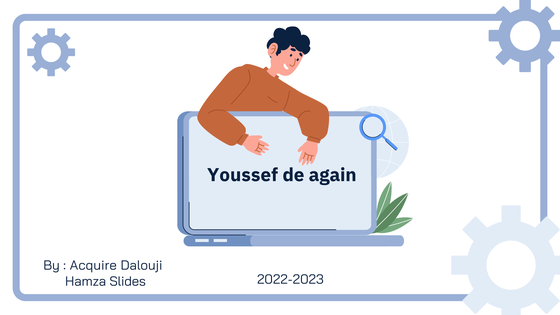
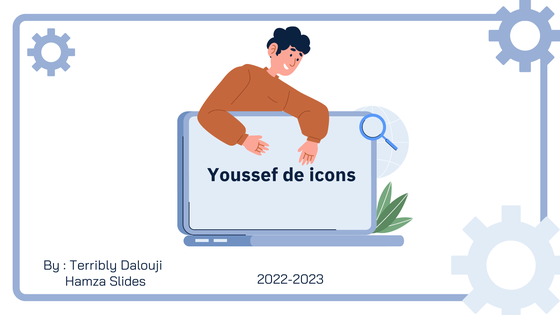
again: again -> icons
Acquire: Acquire -> Terribly
